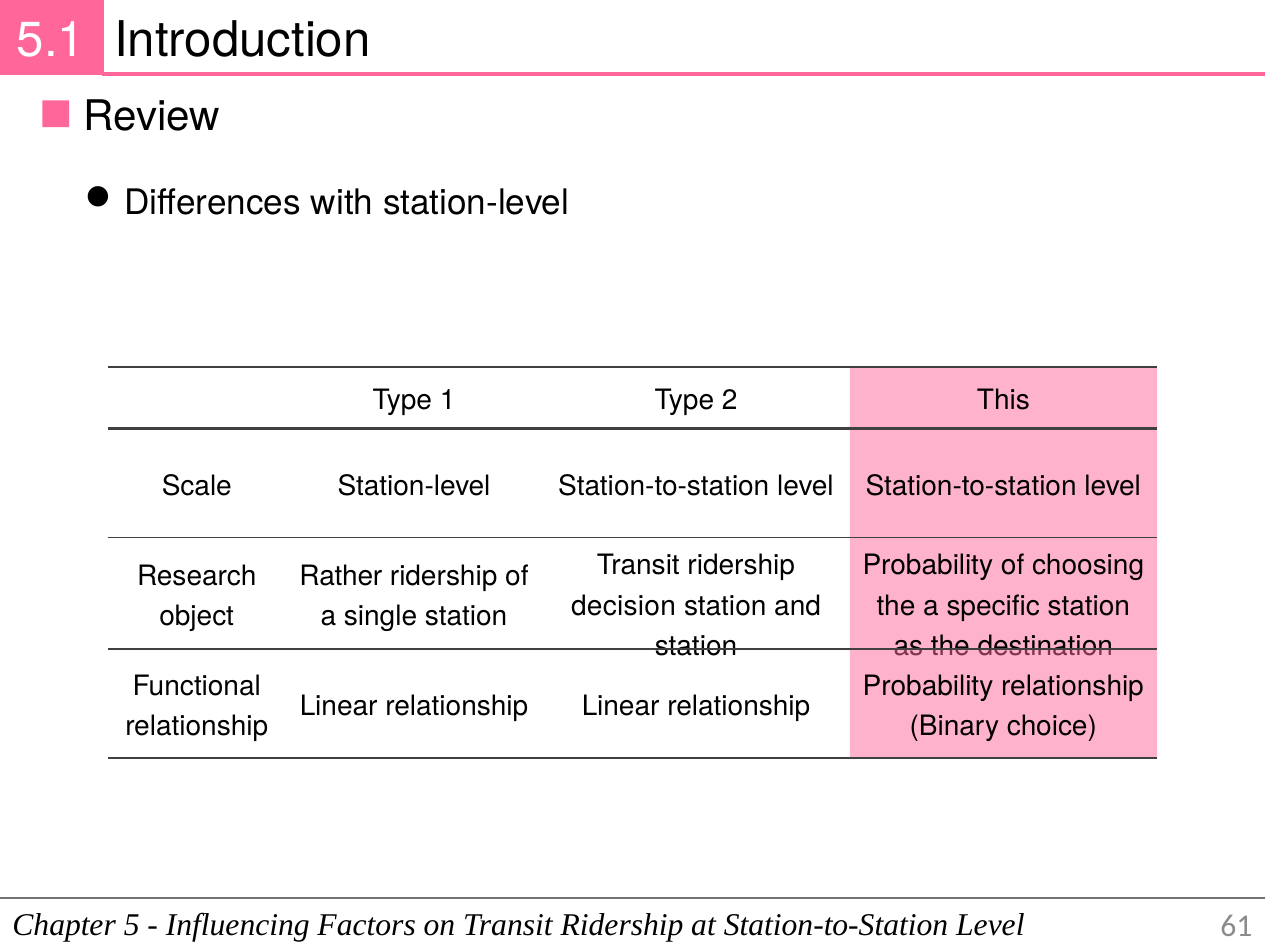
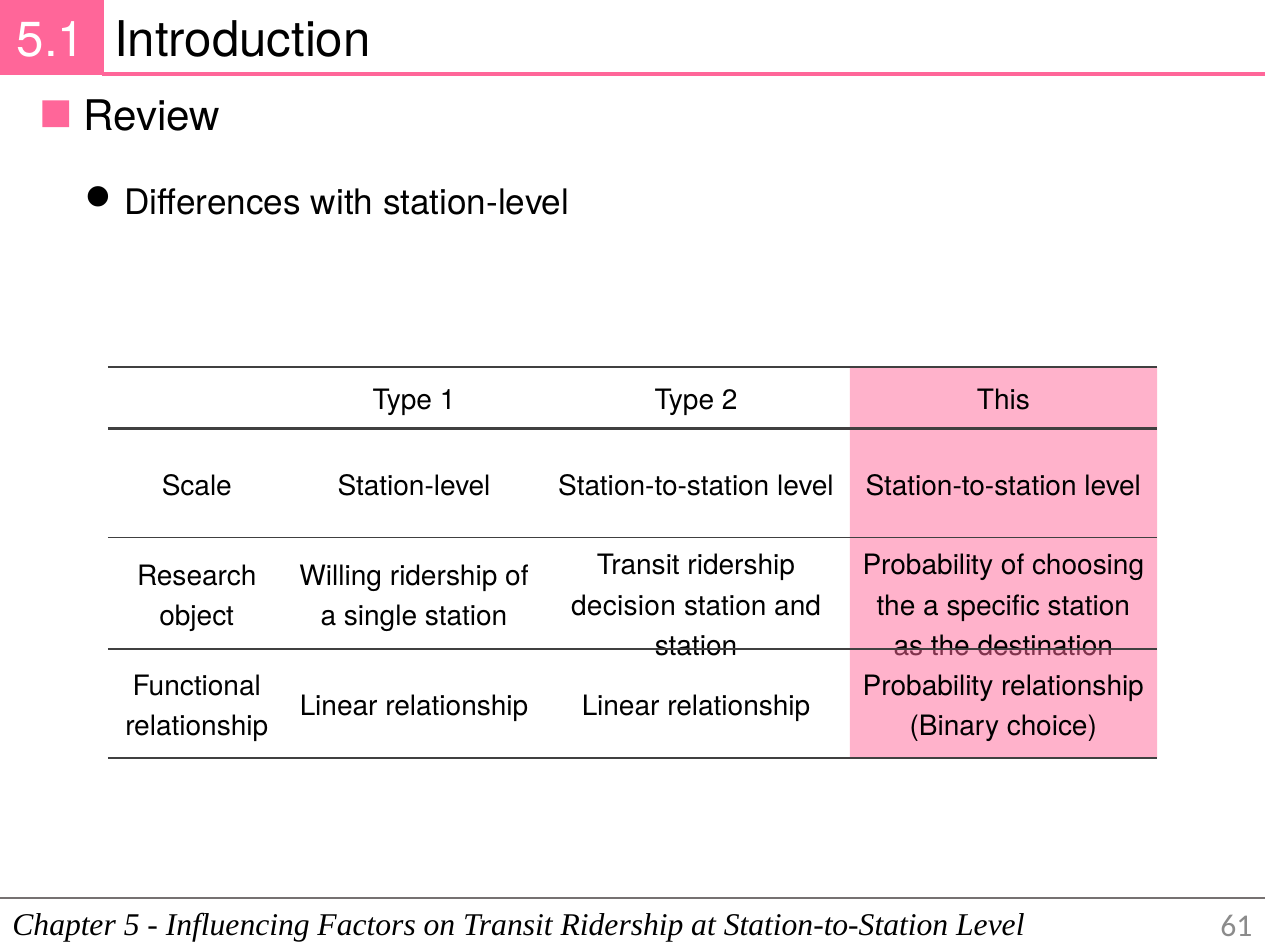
Rather: Rather -> Willing
